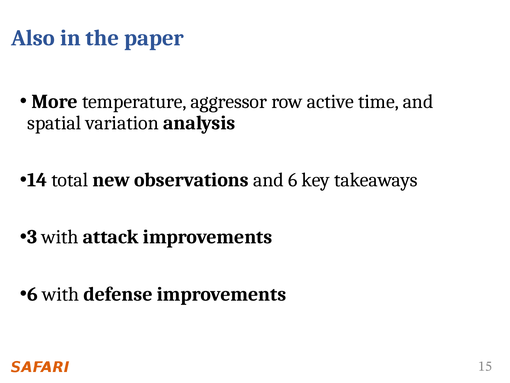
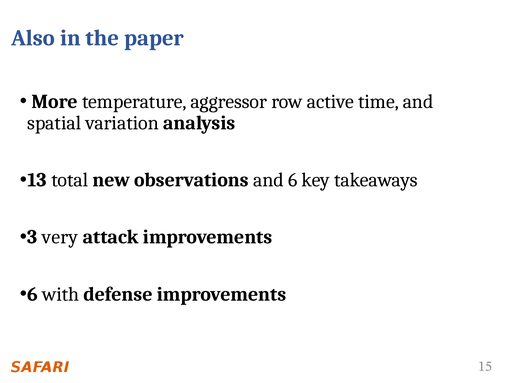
14: 14 -> 13
3 with: with -> very
